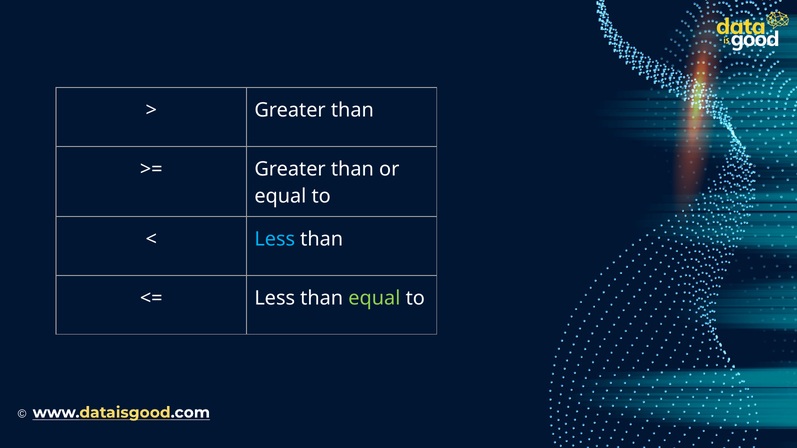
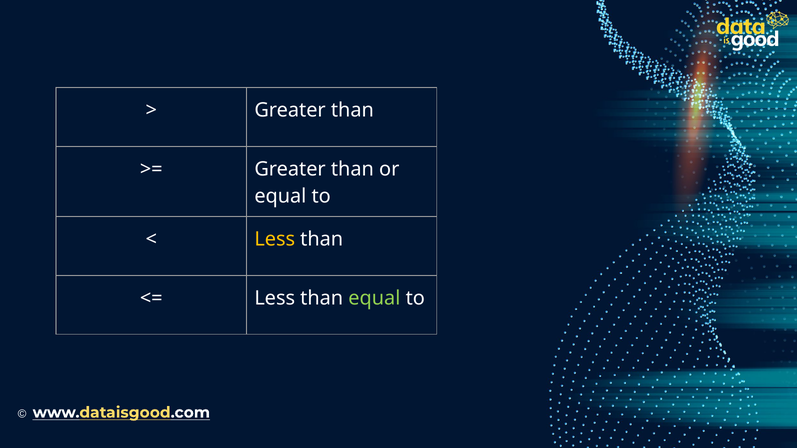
Less at (275, 239) colour: light blue -> yellow
